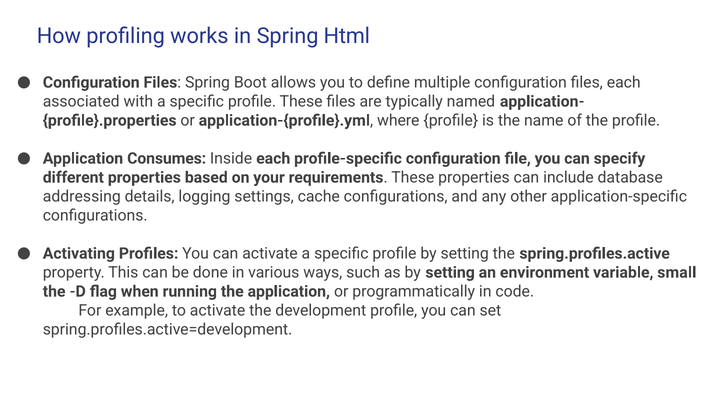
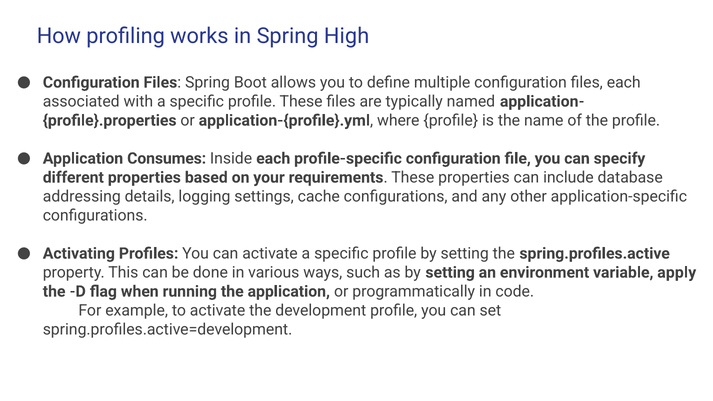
Html: Html -> High
small: small -> apply
